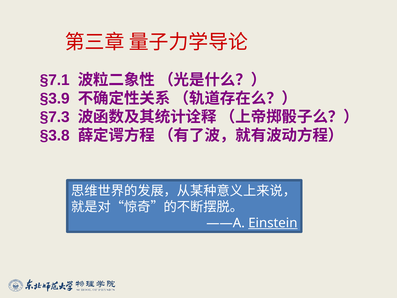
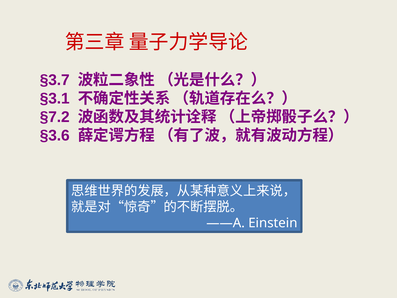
§7.1: §7.1 -> §3.7
§3.9: §3.9 -> §3.1
§7.3: §7.3 -> §7.2
§3.8: §3.8 -> §3.6
Einstein underline: present -> none
